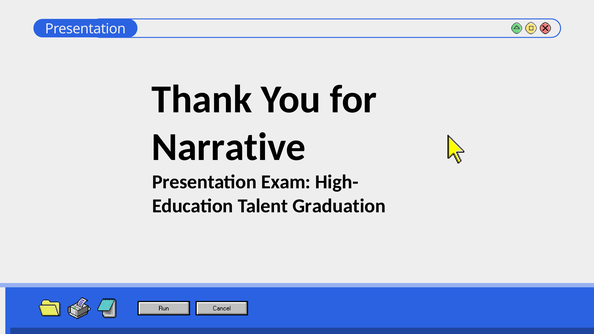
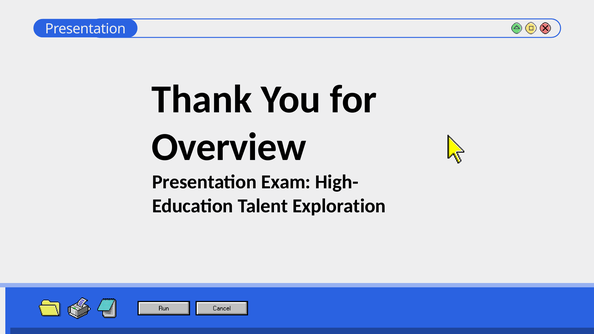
Narrative: Narrative -> Overview
Graduation: Graduation -> Exploration
